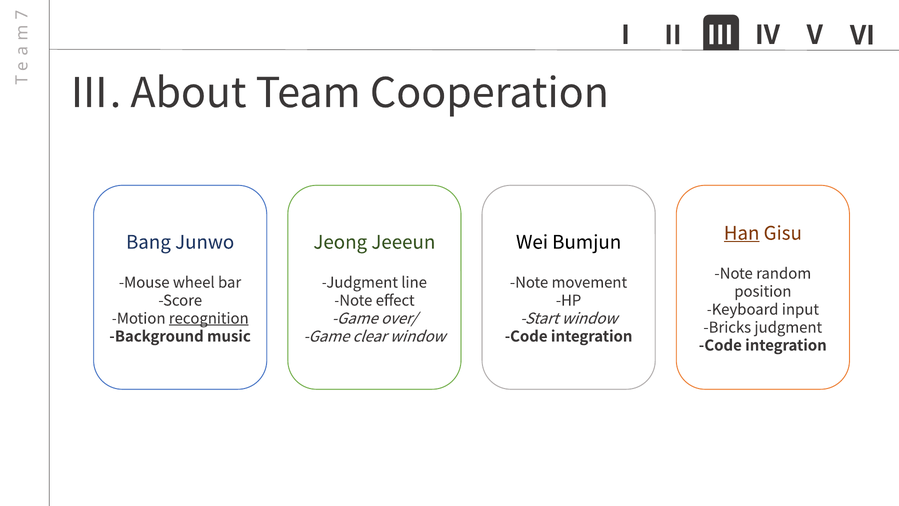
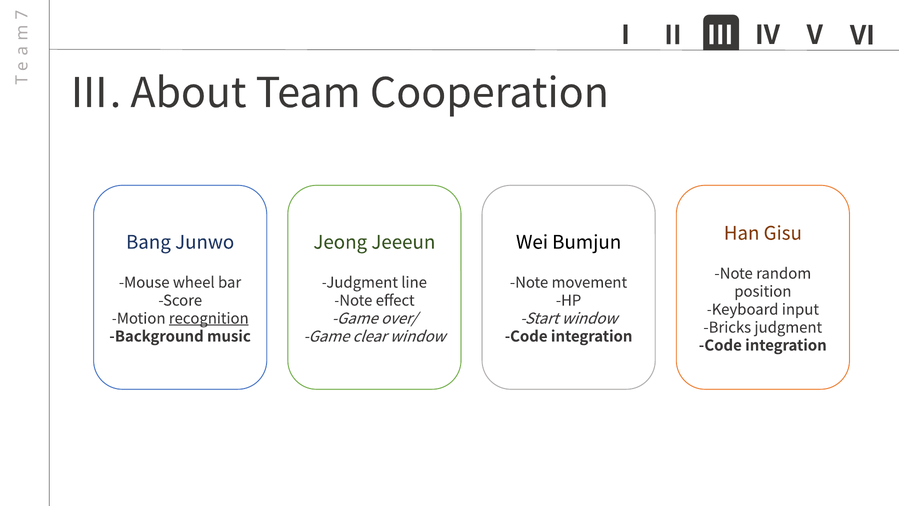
Han underline: present -> none
